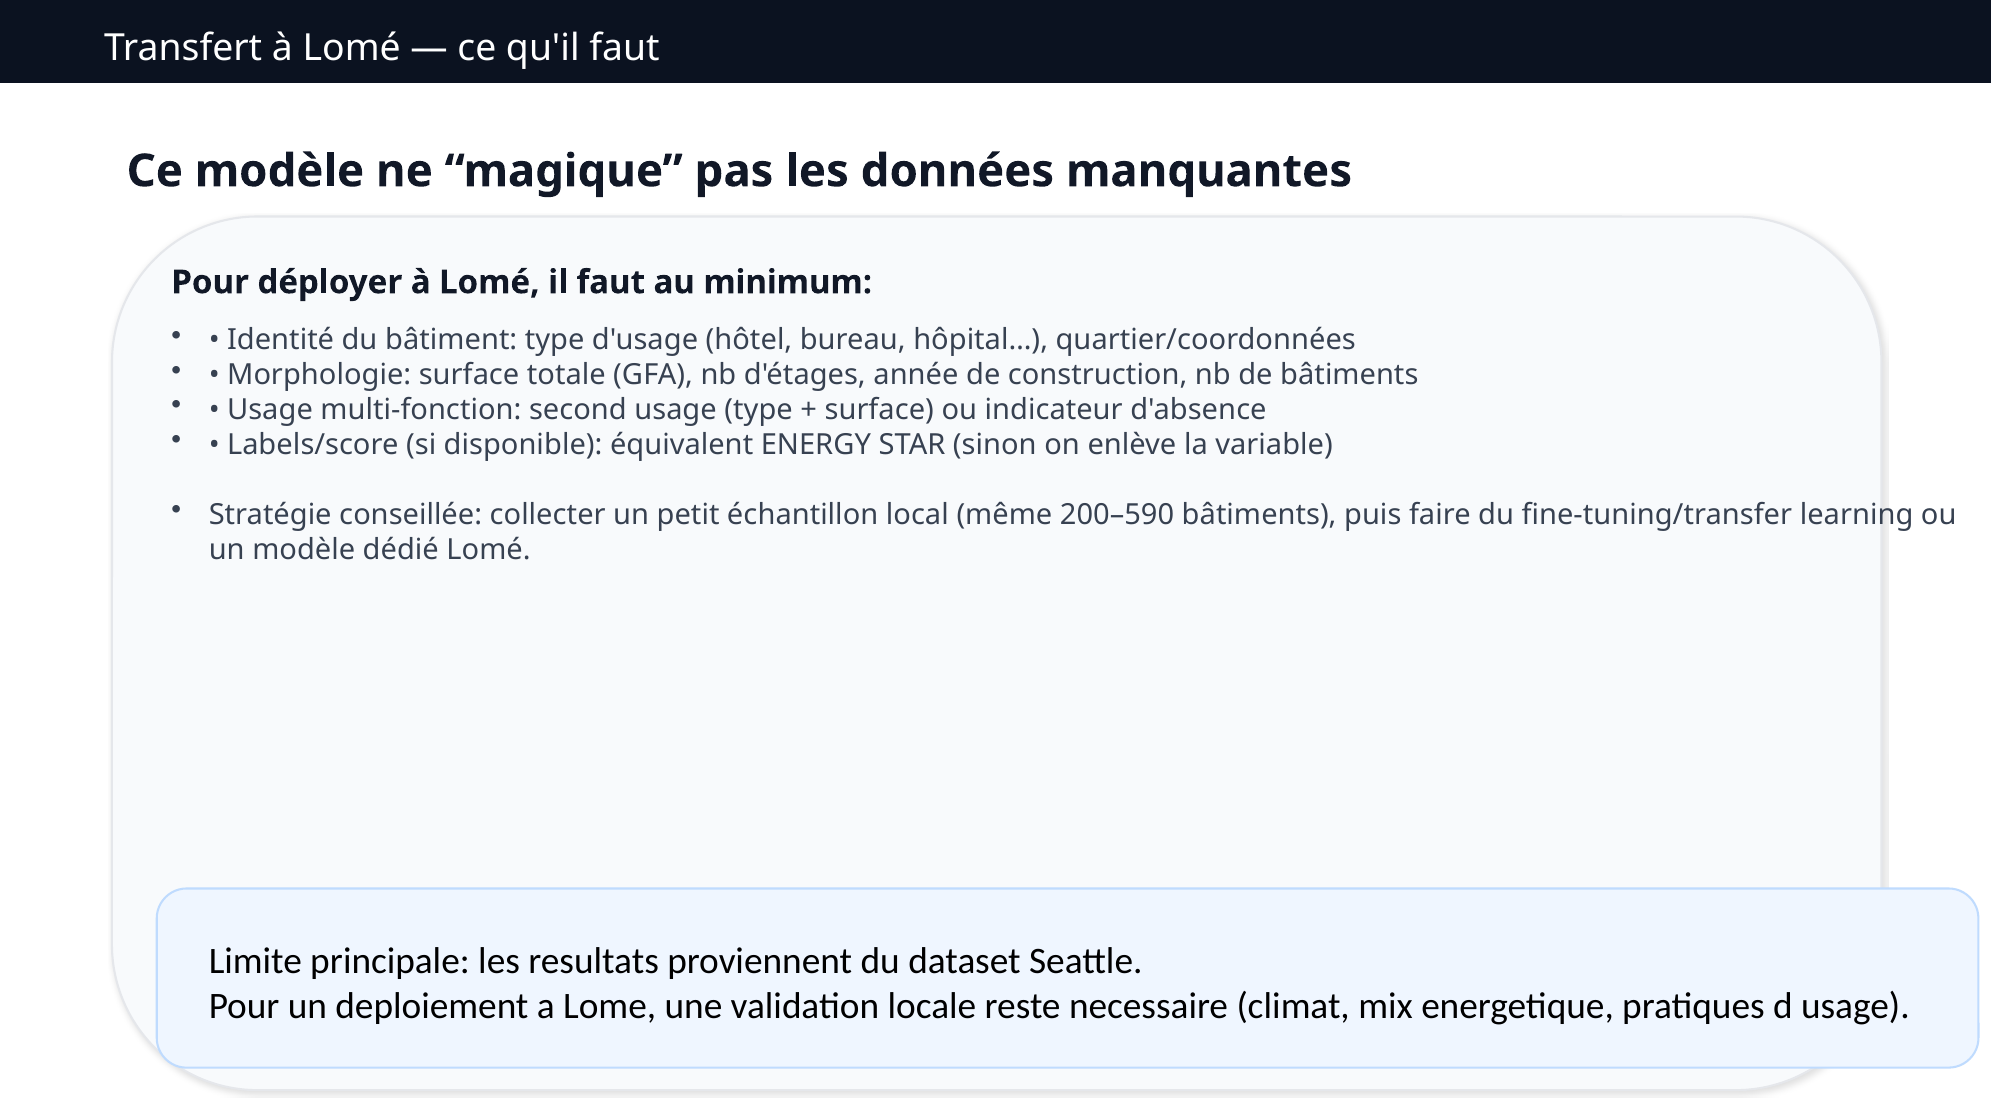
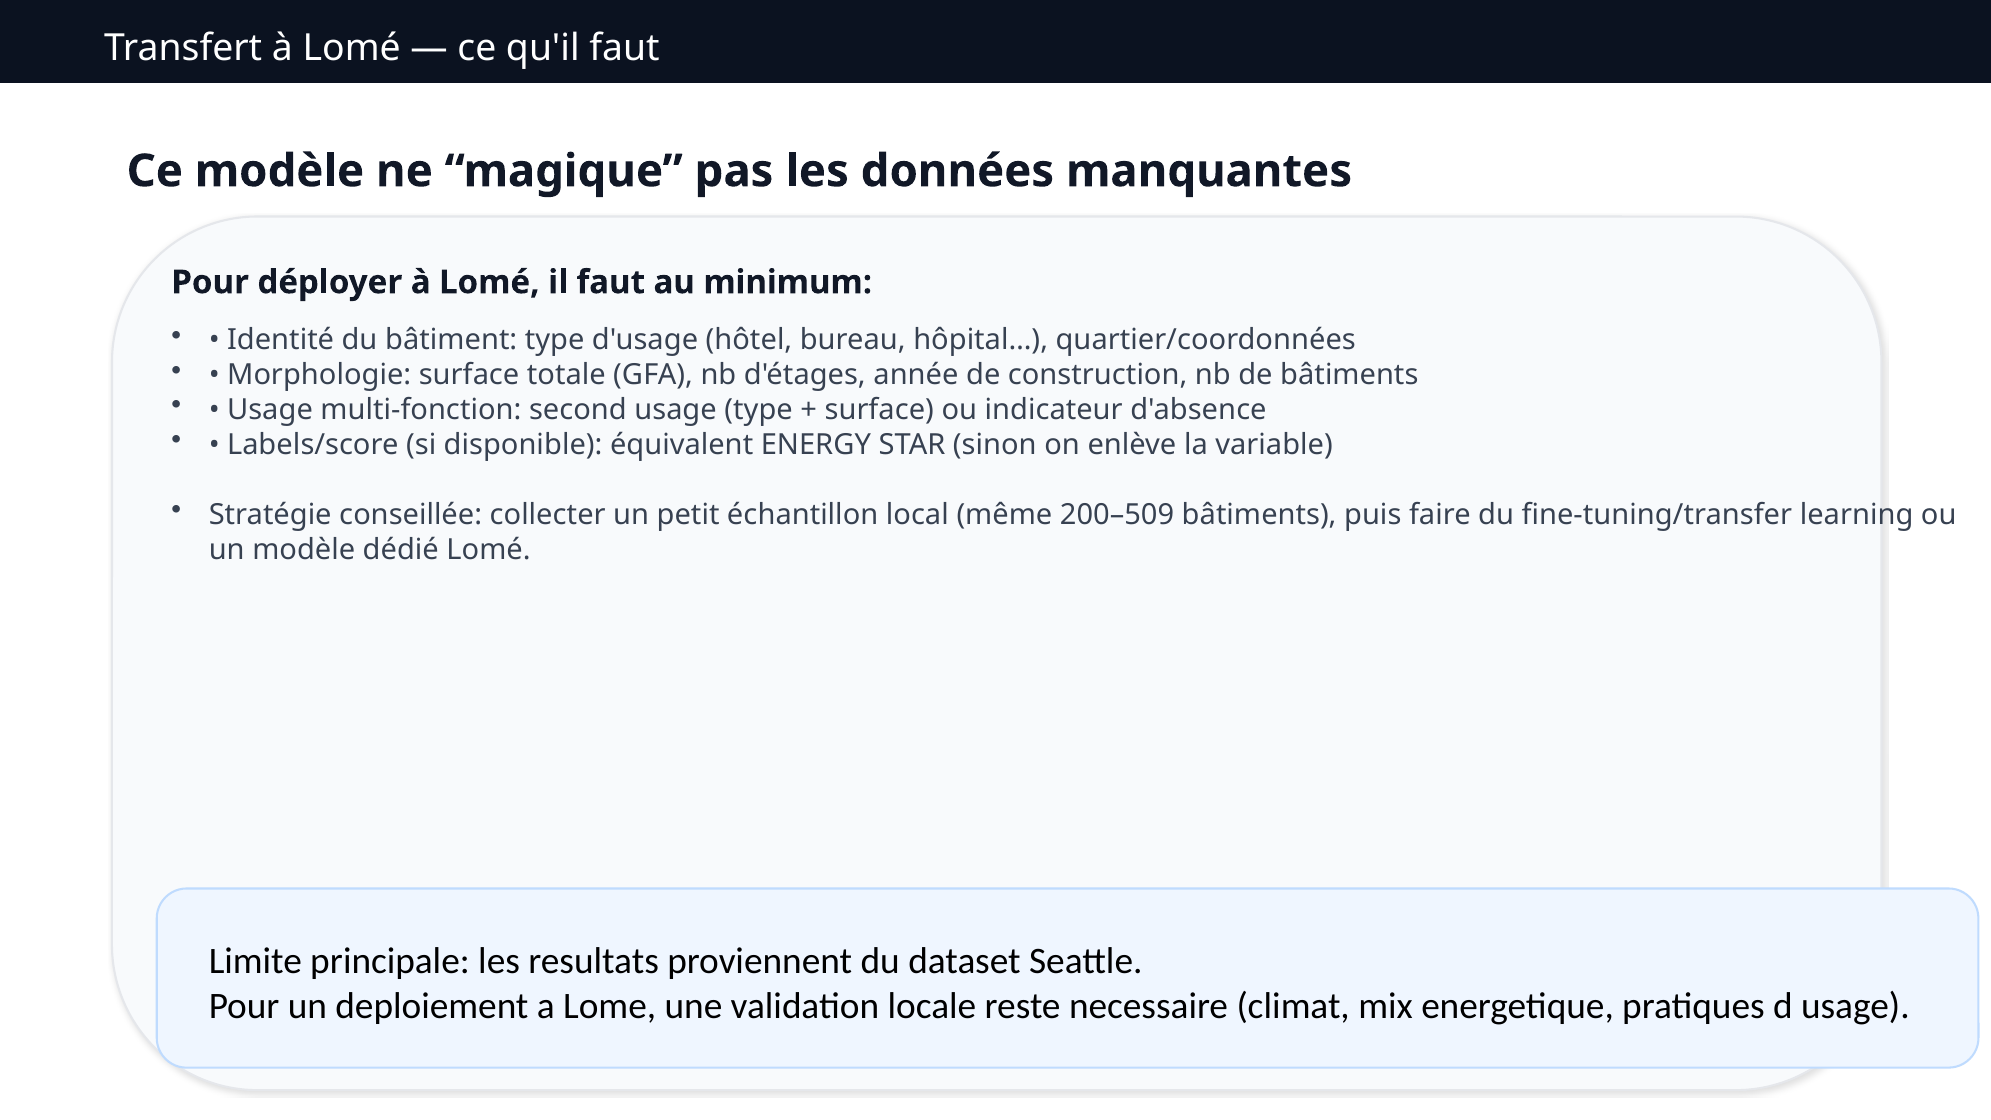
200–590: 200–590 -> 200–509
